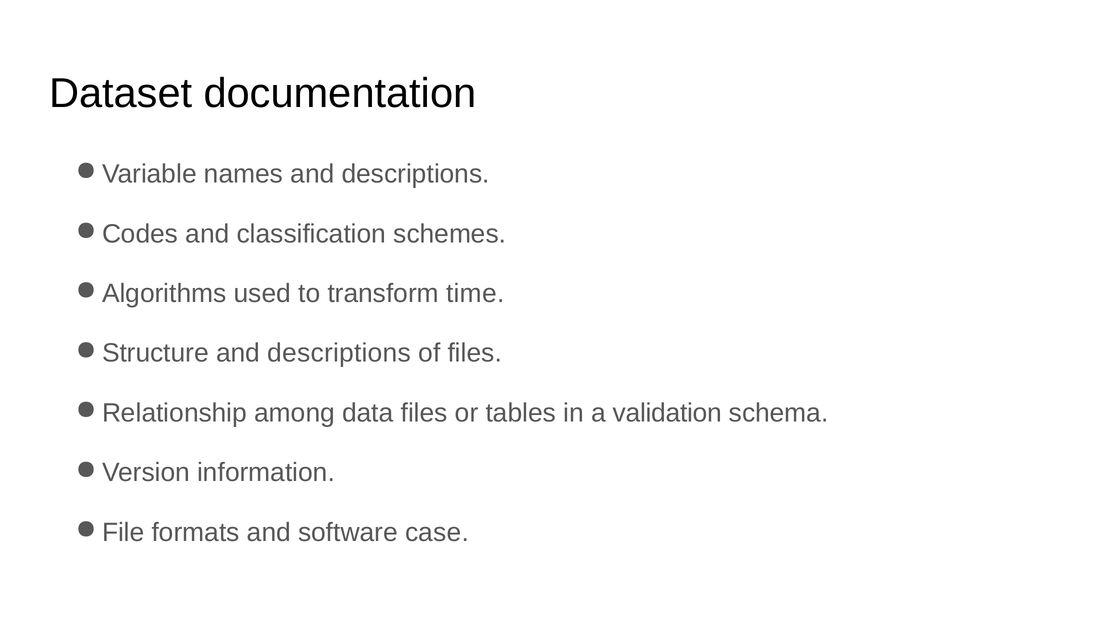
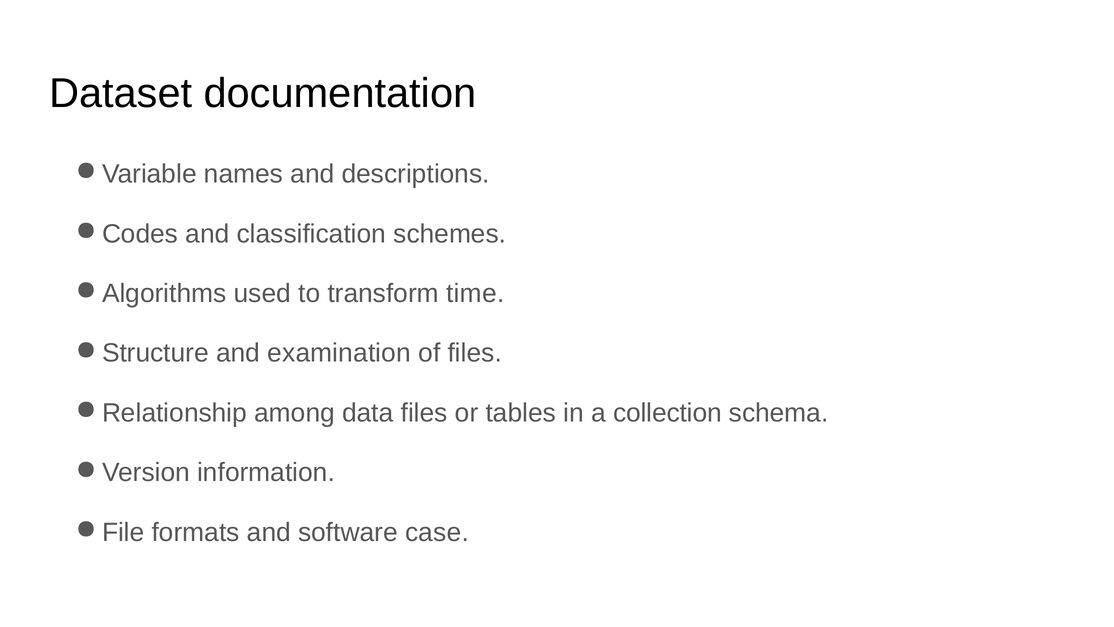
descriptions at (339, 353): descriptions -> examination
validation: validation -> collection
